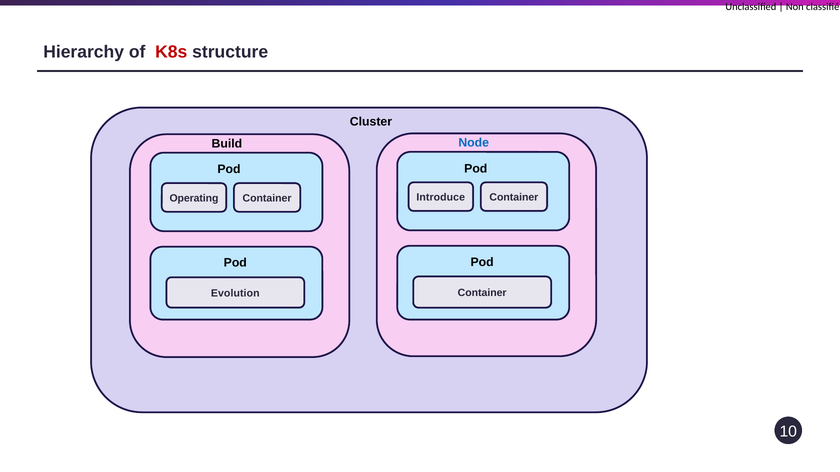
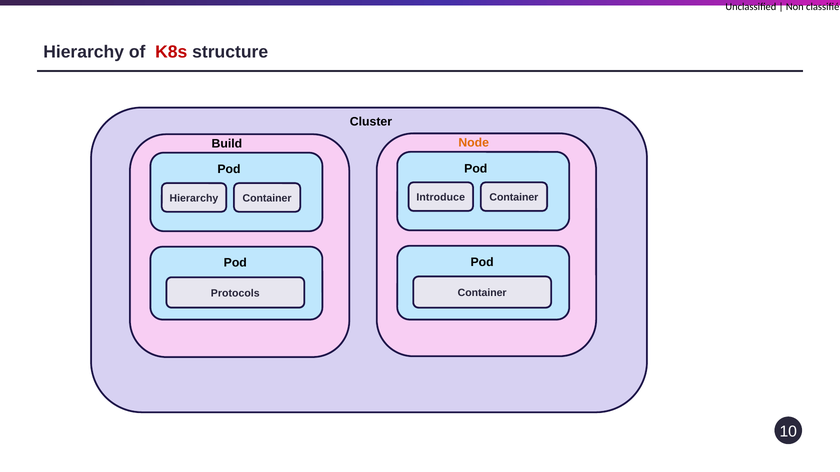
Node colour: blue -> orange
Operating at (194, 198): Operating -> Hierarchy
Evolution: Evolution -> Protocols
